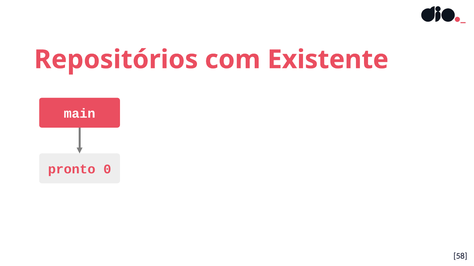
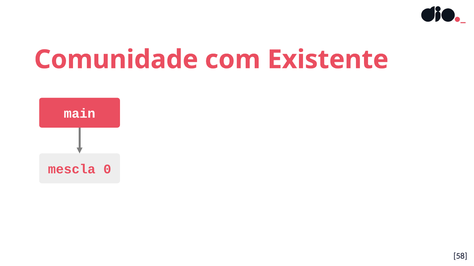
Repositórios: Repositórios -> Comunidade
pronto: pronto -> mescla
